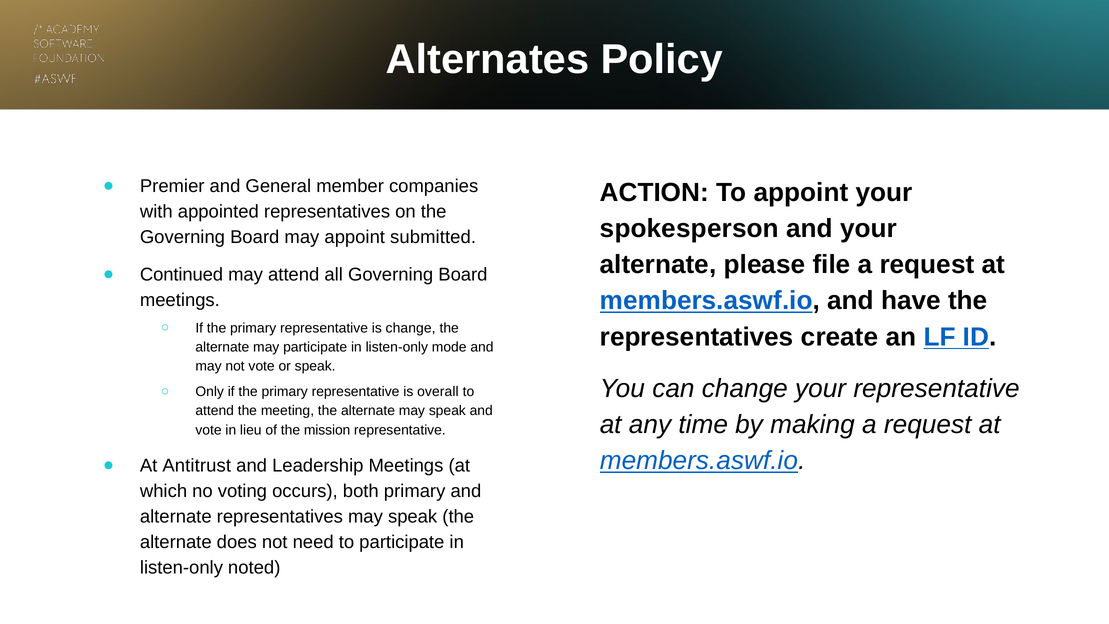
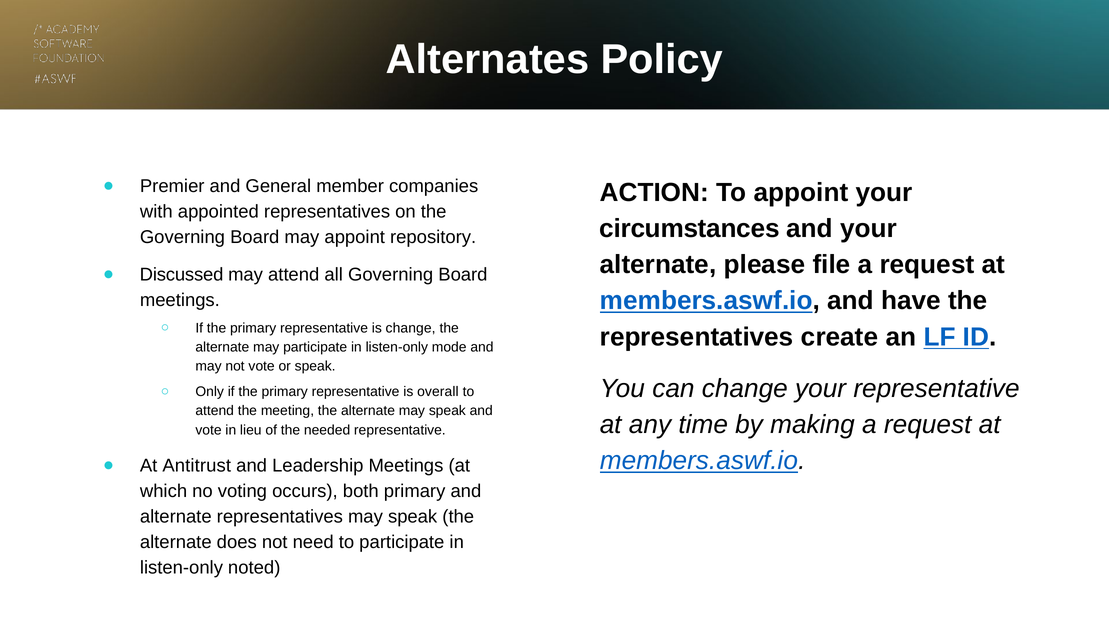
spokesperson: spokesperson -> circumstances
submitted: submitted -> repository
Continued: Continued -> Discussed
mission: mission -> needed
